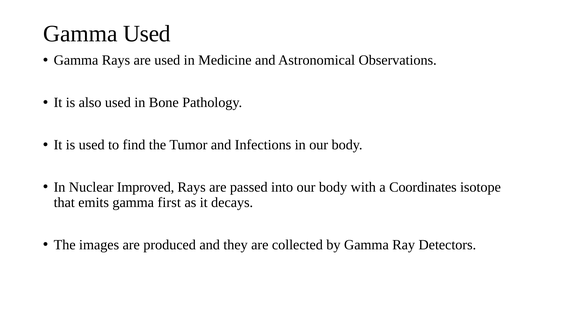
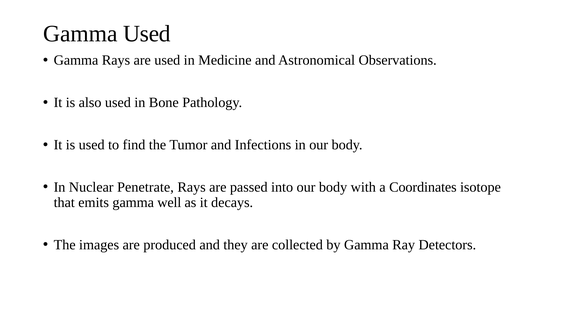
Improved: Improved -> Penetrate
first: first -> well
